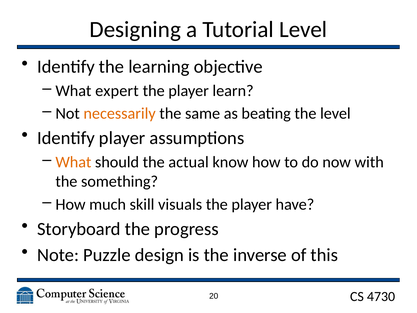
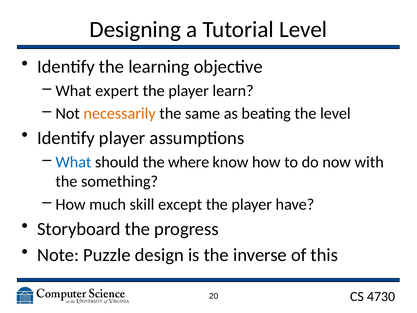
What at (73, 162) colour: orange -> blue
actual: actual -> where
visuals: visuals -> except
